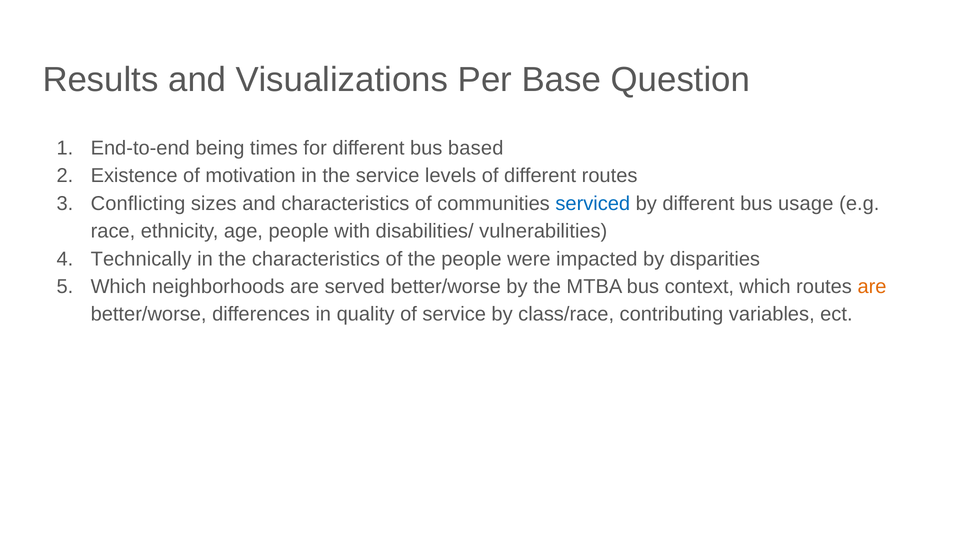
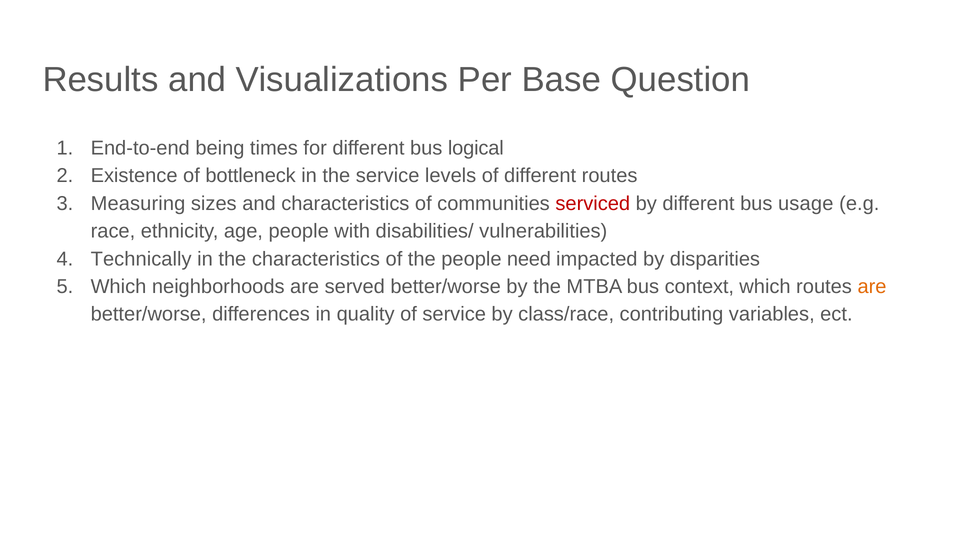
based: based -> logical
motivation: motivation -> bottleneck
Conflicting: Conflicting -> Measuring
serviced colour: blue -> red
were: were -> need
